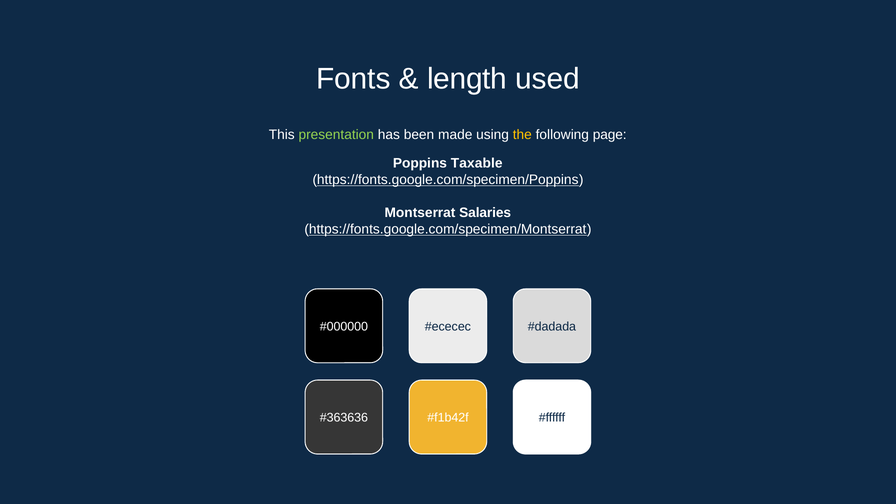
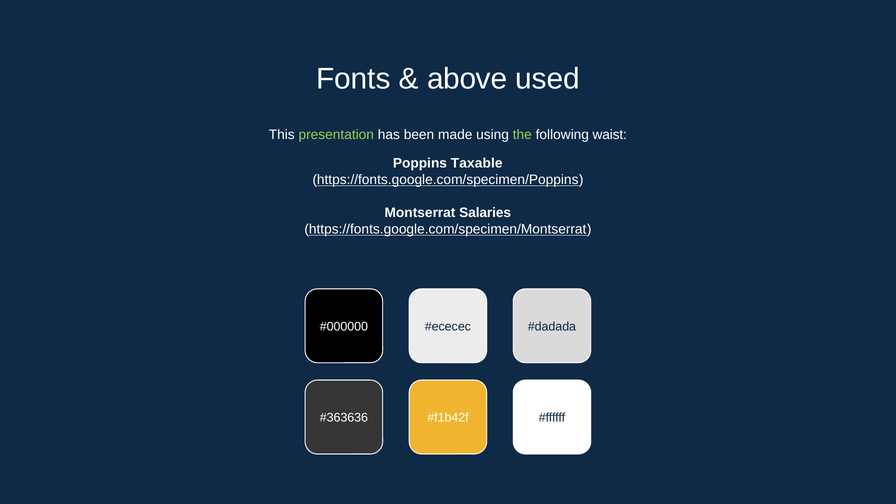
length: length -> above
the colour: yellow -> light green
page: page -> waist
